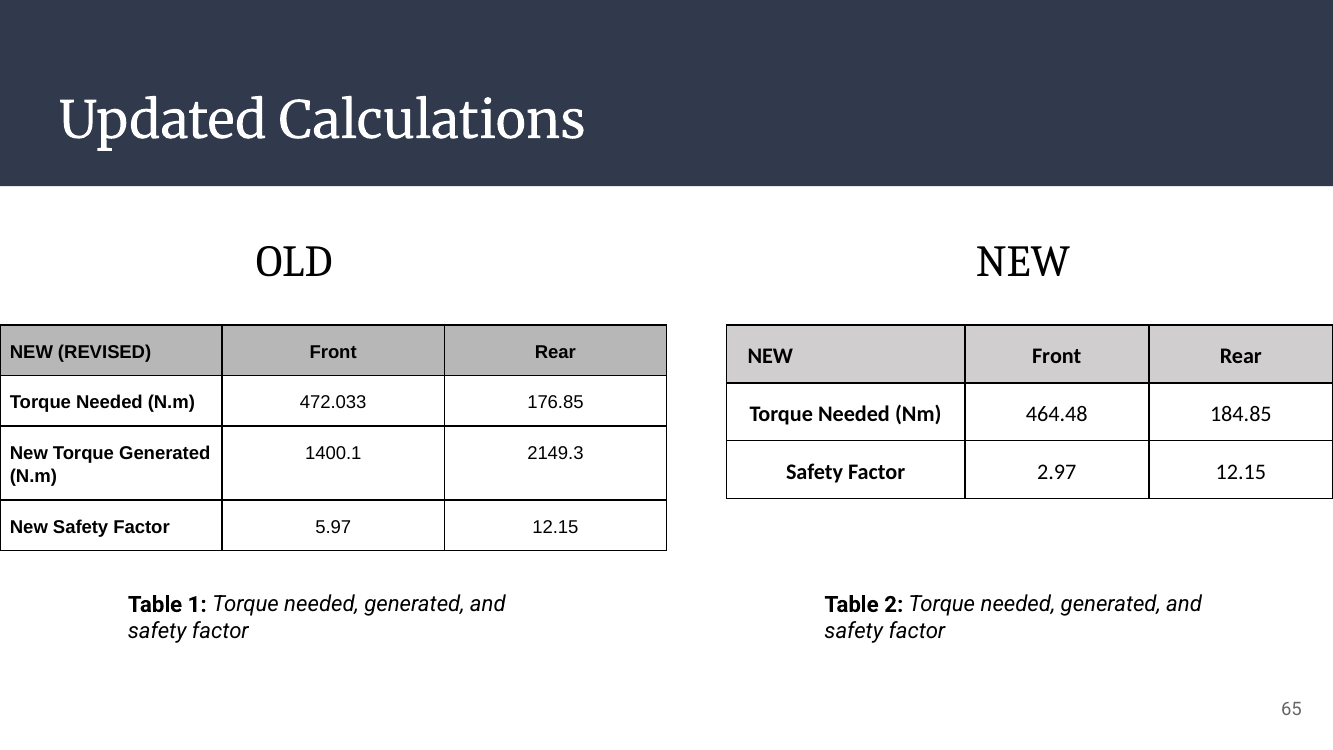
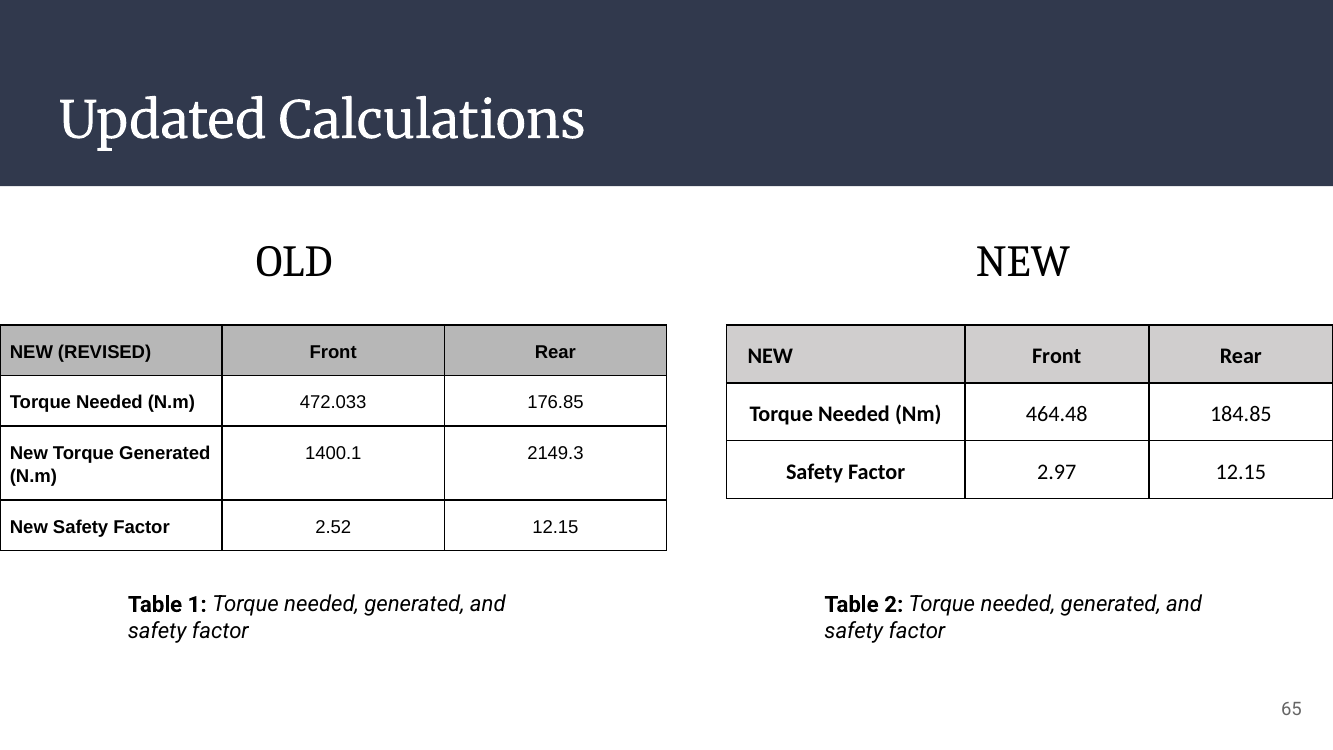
5.97: 5.97 -> 2.52
